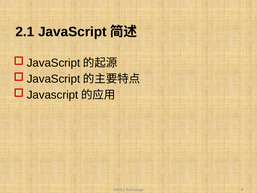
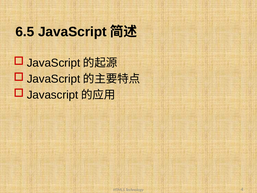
2.1: 2.1 -> 6.5
